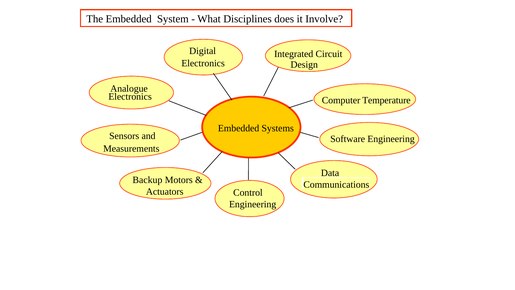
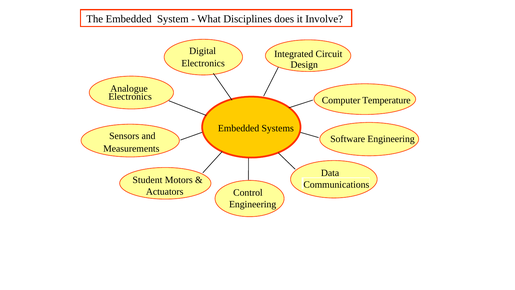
Backup: Backup -> Student
